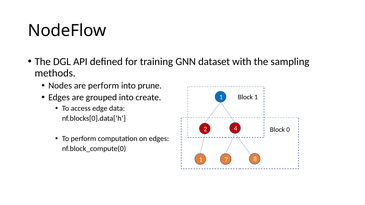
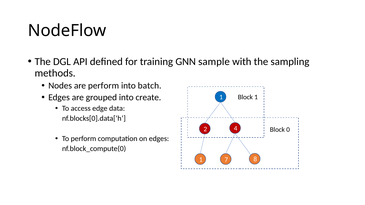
dataset: dataset -> sample
prune: prune -> batch
